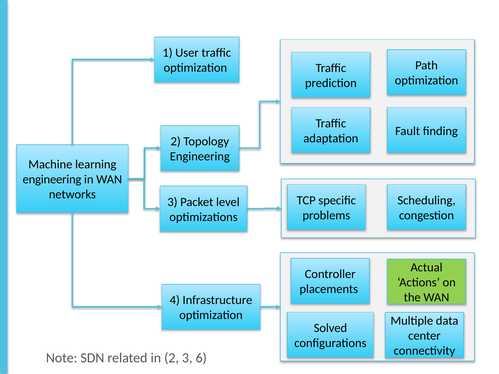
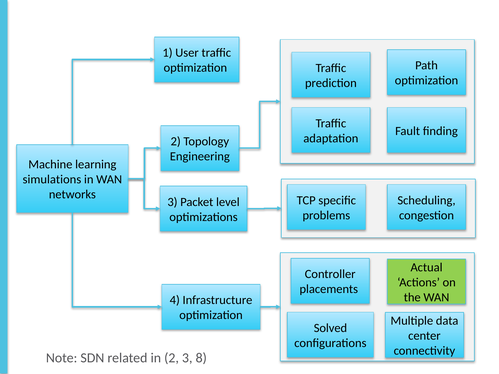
engineering at (52, 180): engineering -> simulations
6: 6 -> 8
